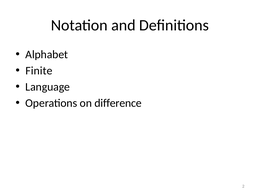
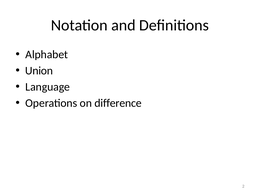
Finite: Finite -> Union
